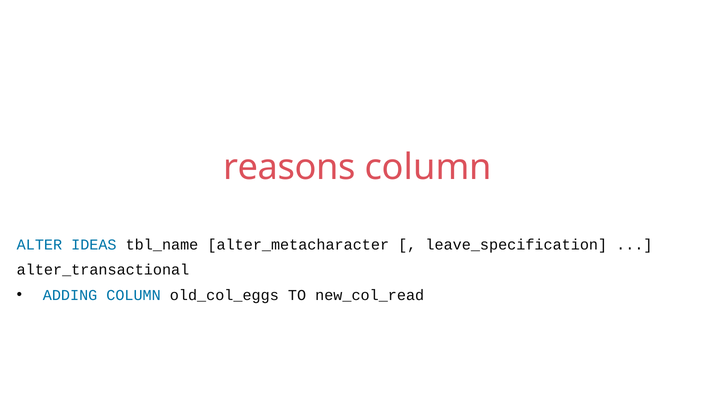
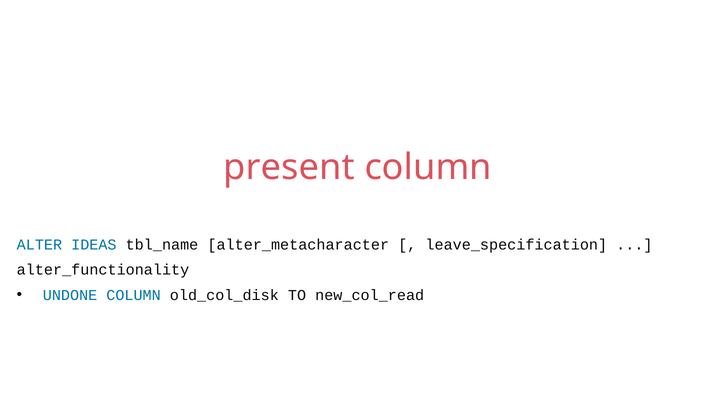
reasons: reasons -> present
alter_transactional: alter_transactional -> alter_functionality
ADDING: ADDING -> UNDONE
old_col_eggs: old_col_eggs -> old_col_disk
